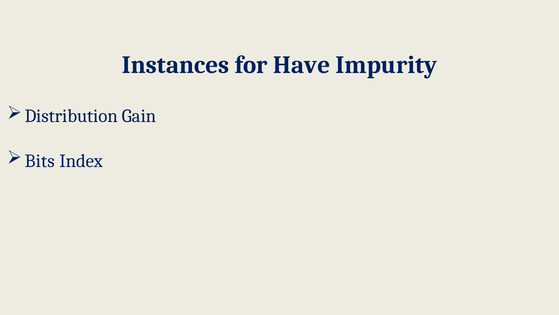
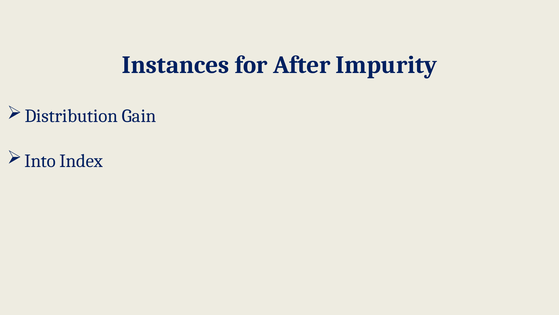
Have: Have -> After
Bits: Bits -> Into
